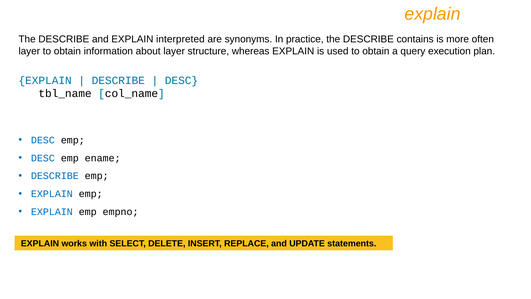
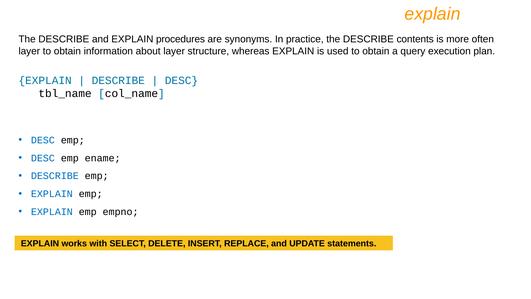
interpreted: interpreted -> procedures
contains: contains -> contents
